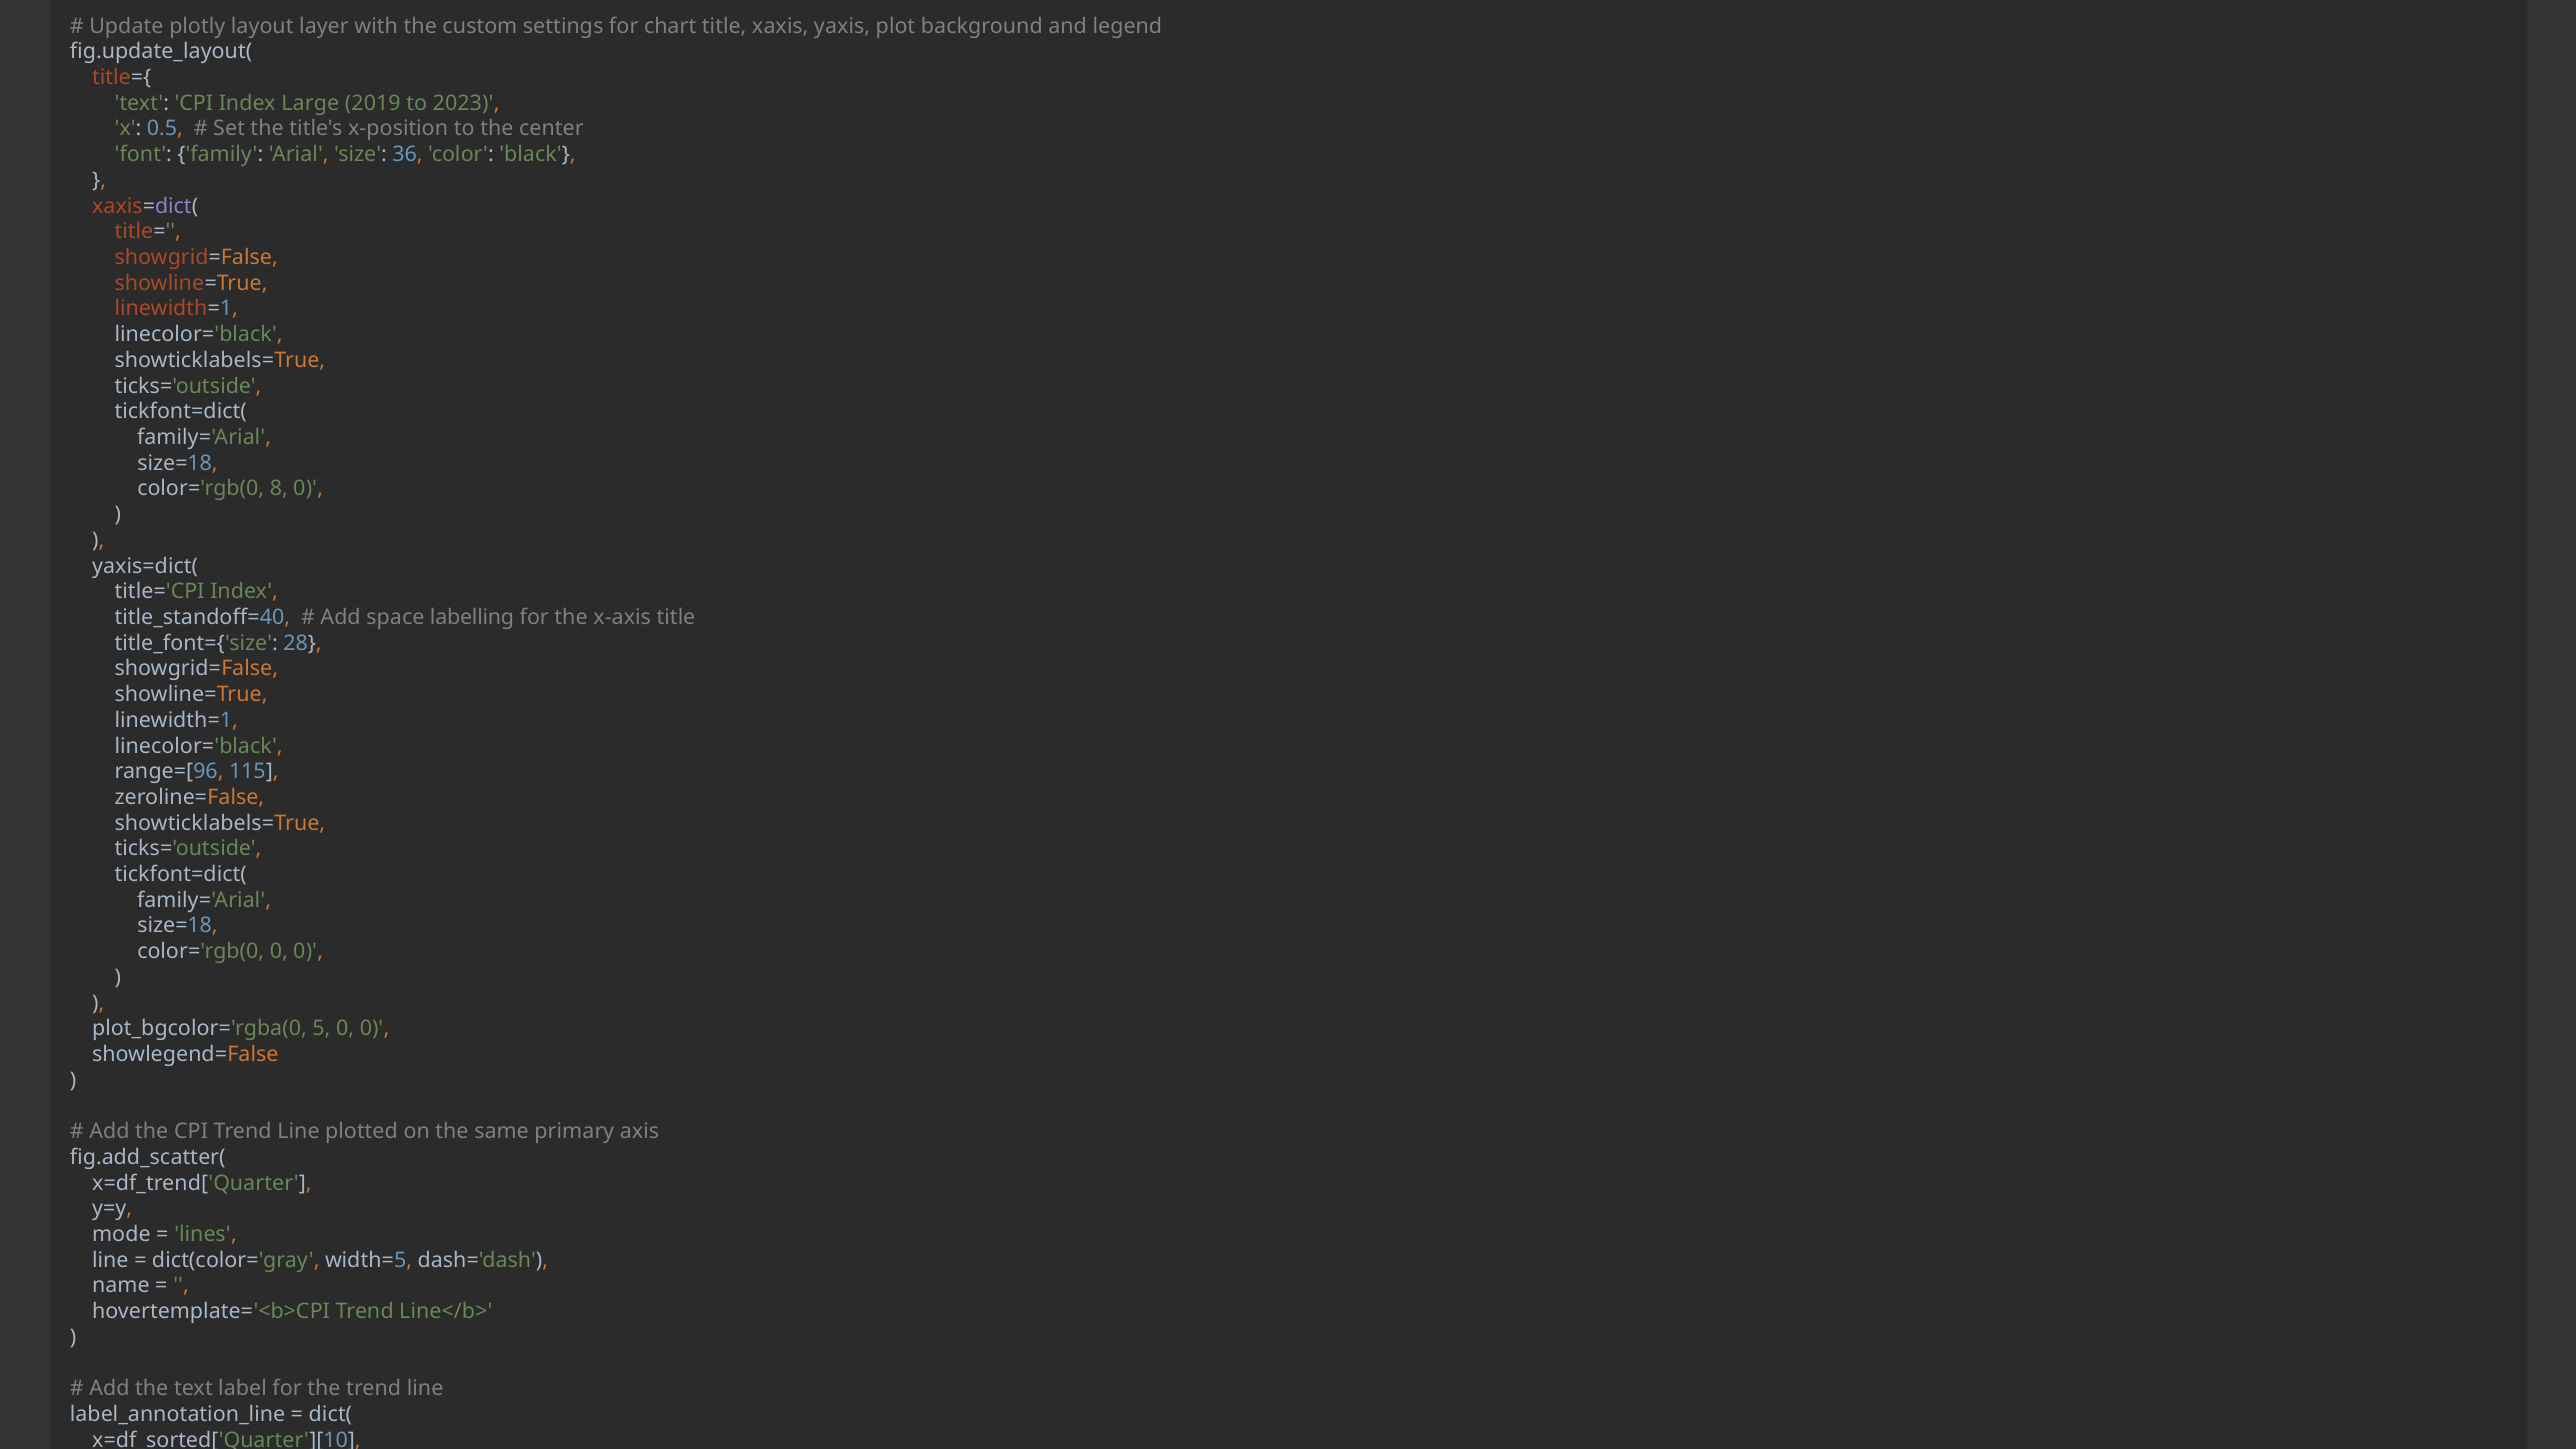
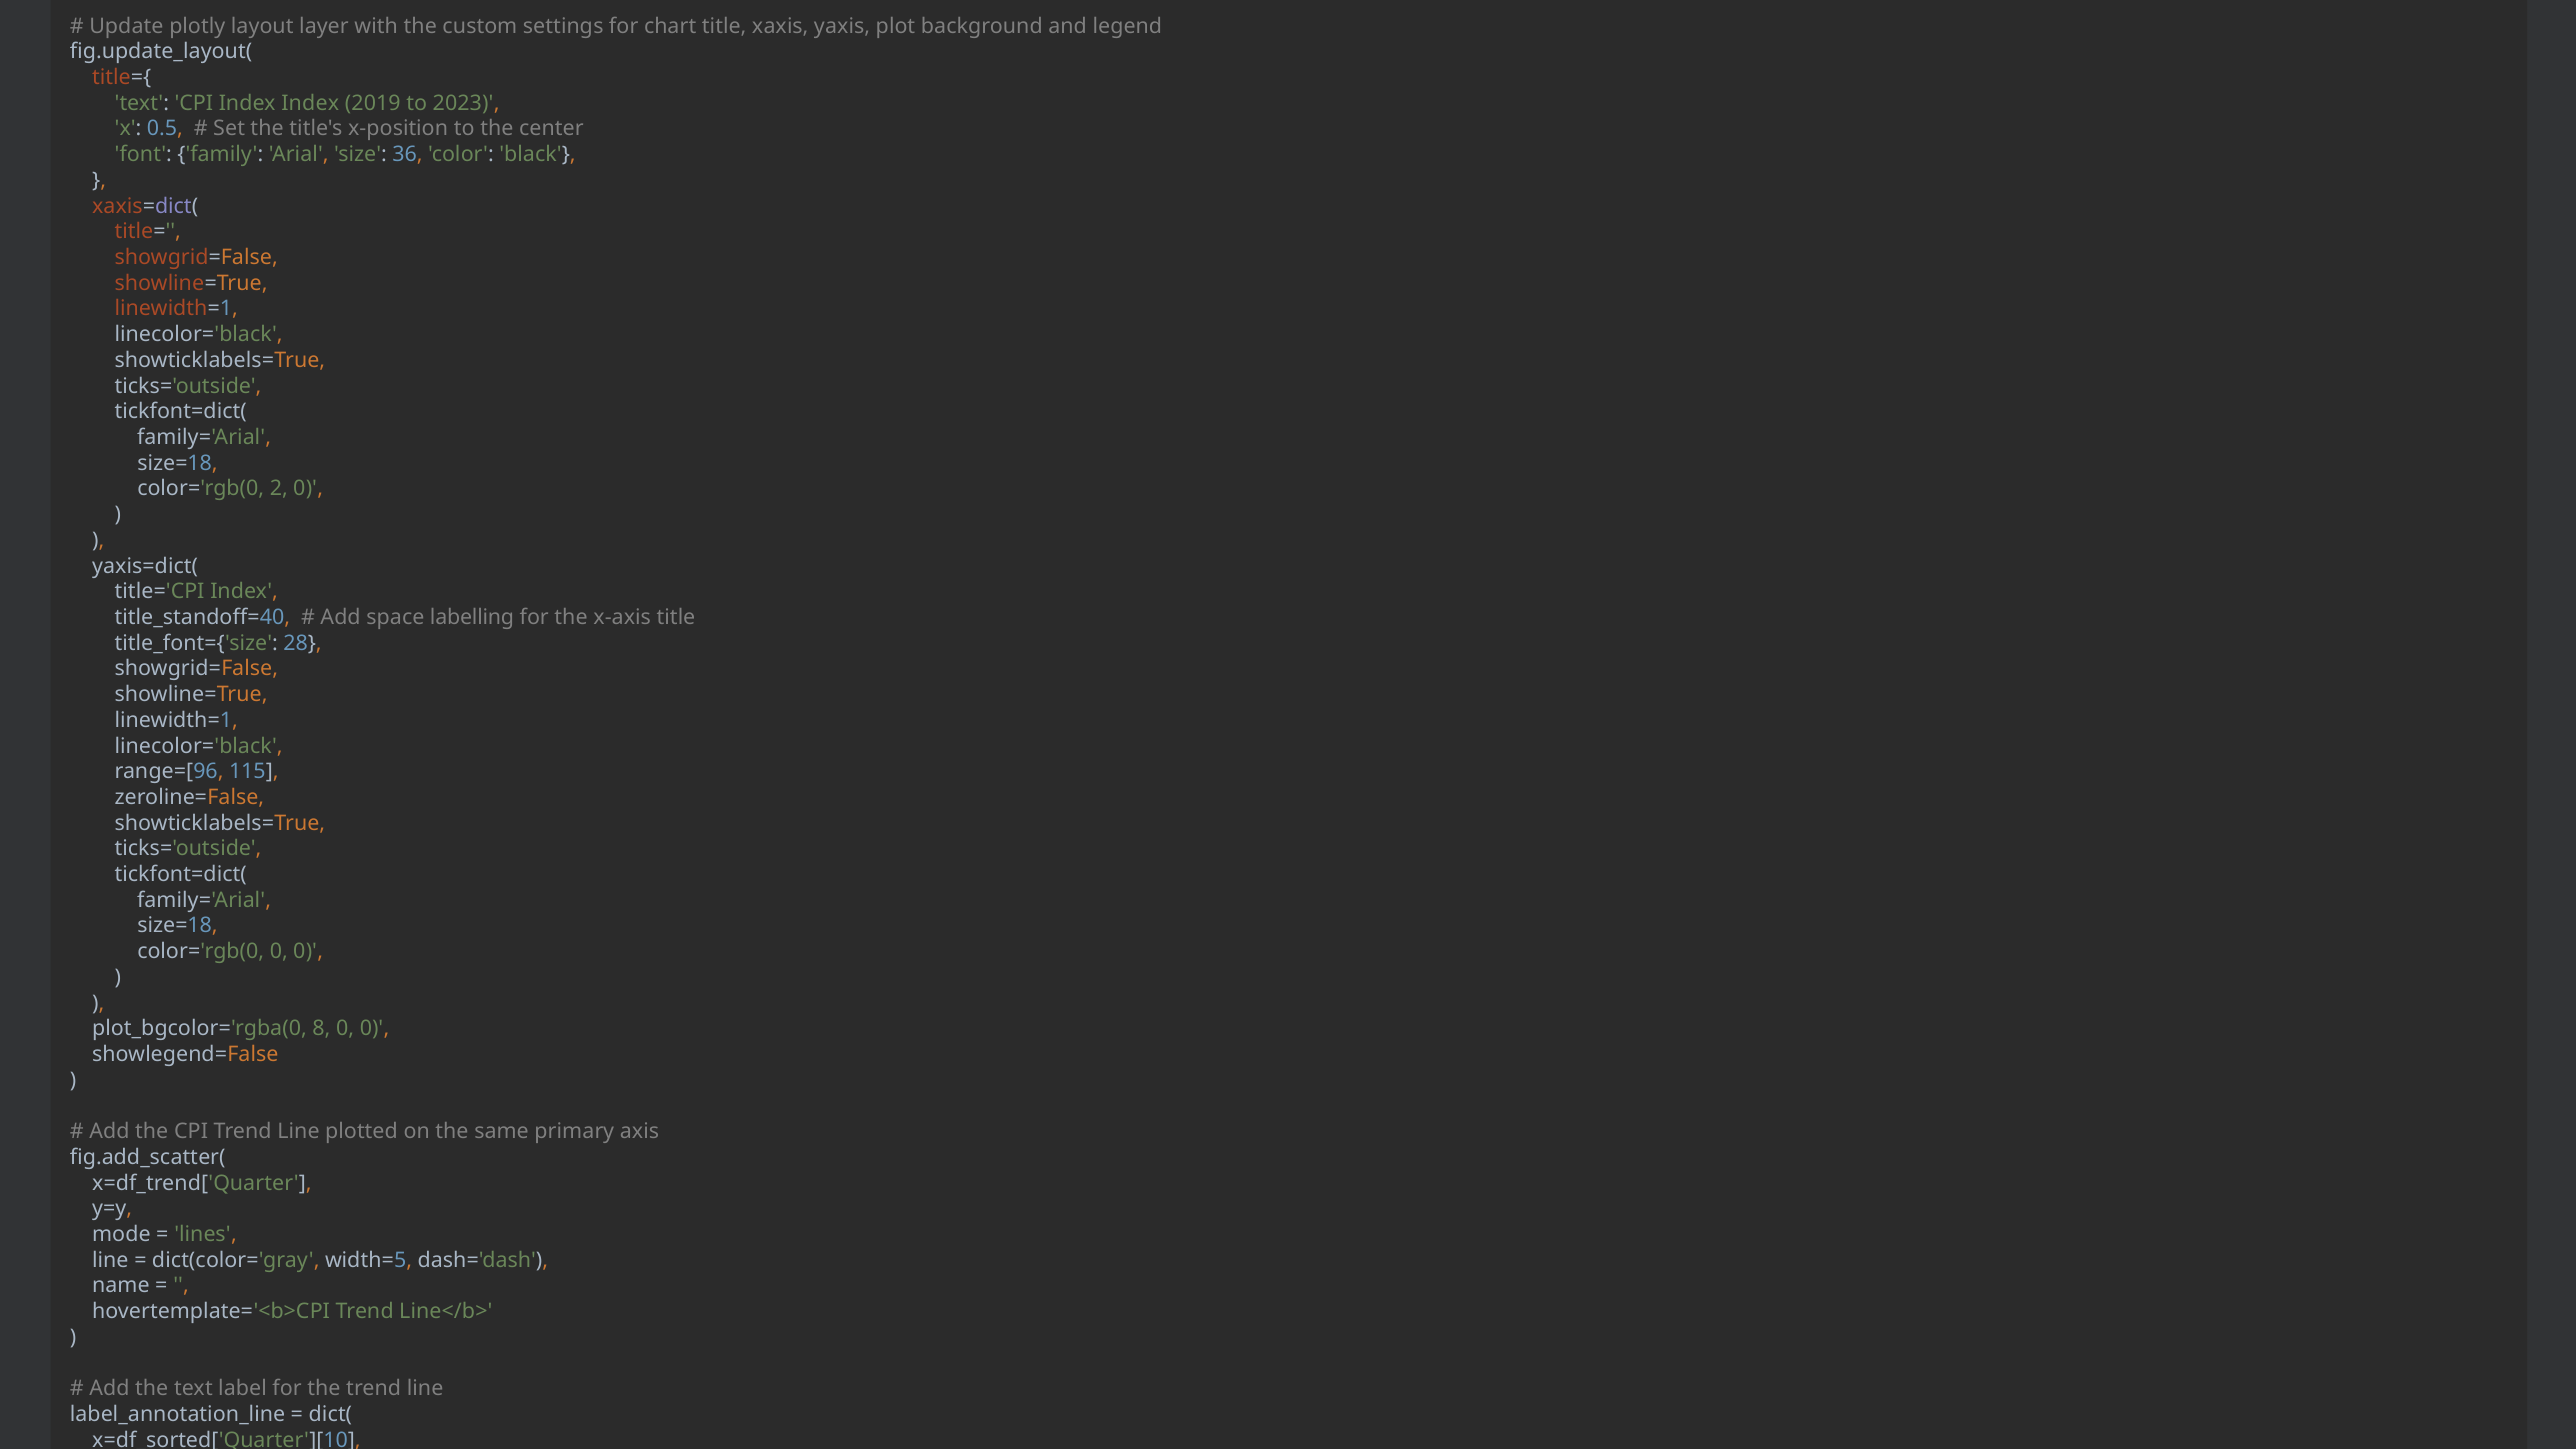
Index Large: Large -> Index
8: 8 -> 2
5: 5 -> 8
